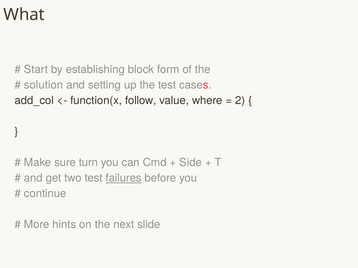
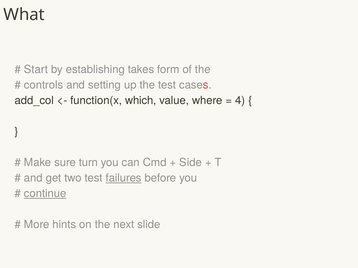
block: block -> takes
solution: solution -> controls
follow: follow -> which
2: 2 -> 4
continue underline: none -> present
